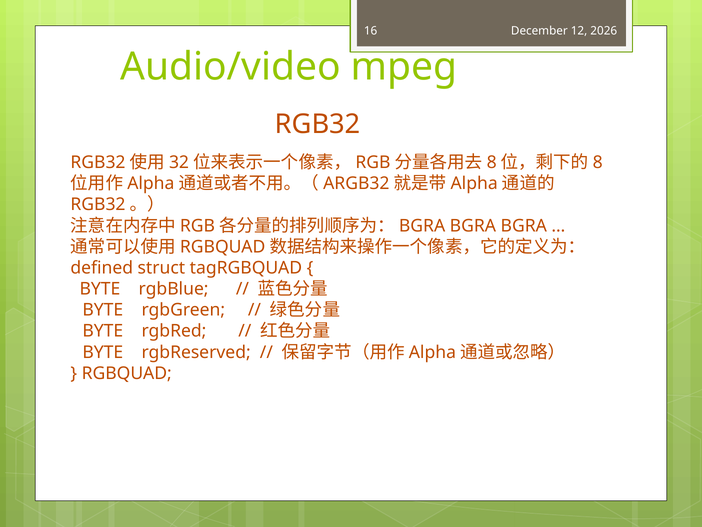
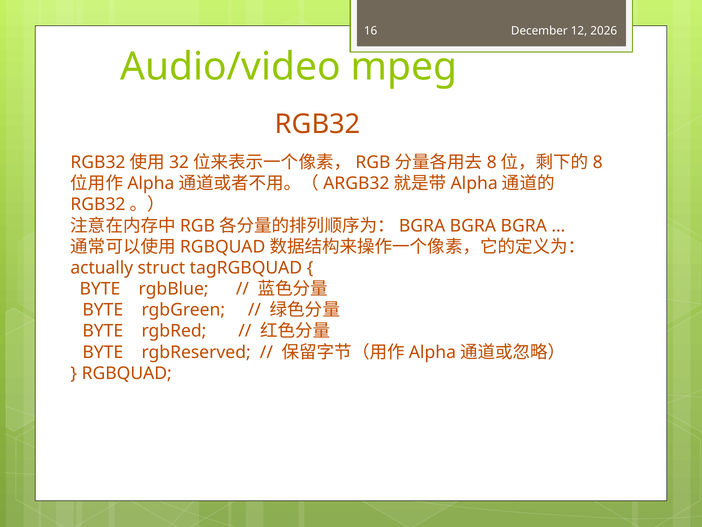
defined: defined -> actually
